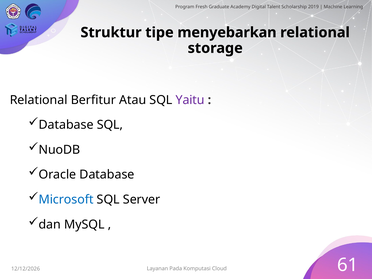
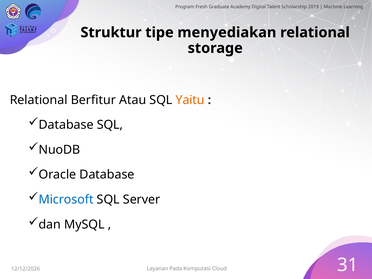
menyebarkan: menyebarkan -> menyediakan
Yaitu colour: purple -> orange
61: 61 -> 31
